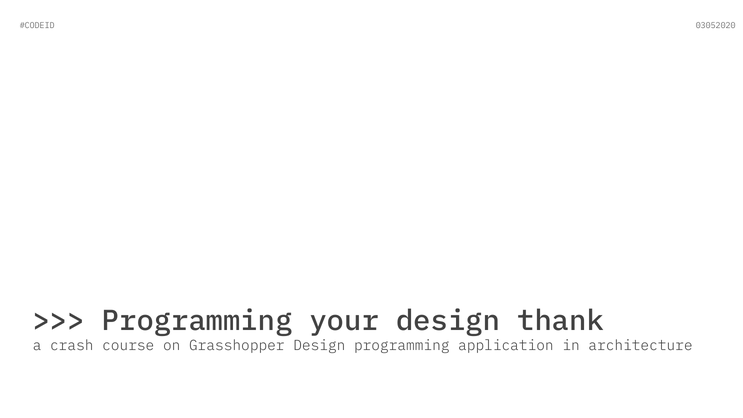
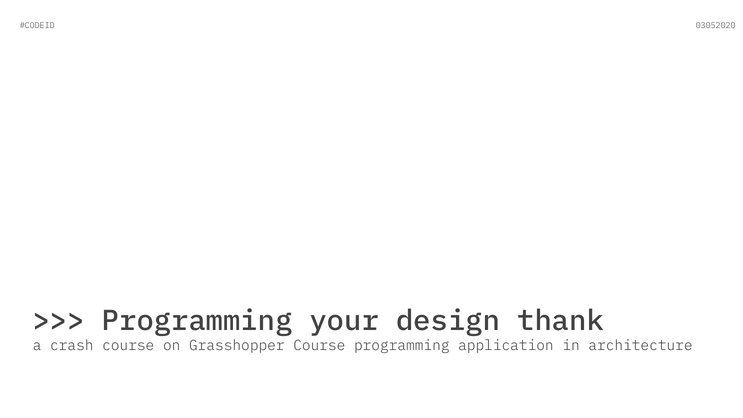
Grasshopper Design: Design -> Course
